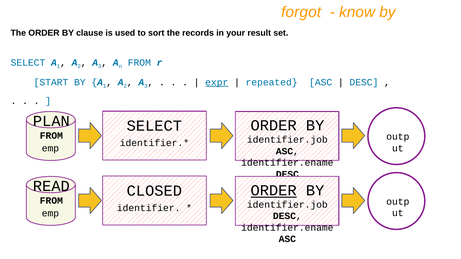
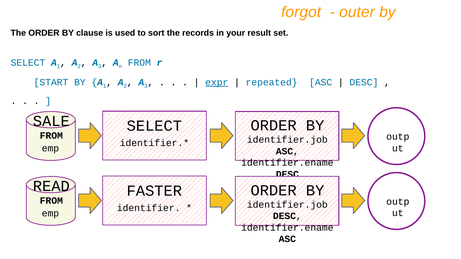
know: know -> outer
PLAN: PLAN -> SALE
ORDER at (274, 191) underline: present -> none
CLOSED: CLOSED -> FASTER
